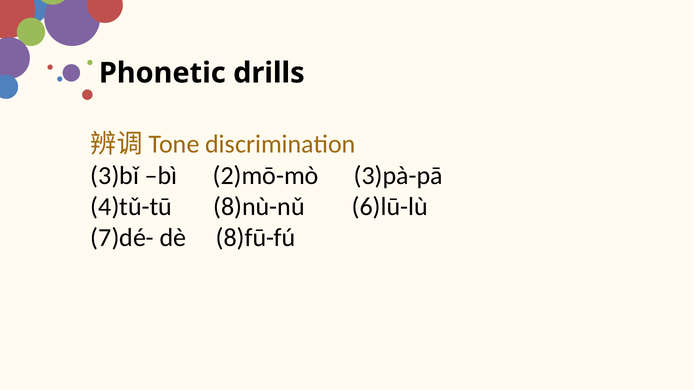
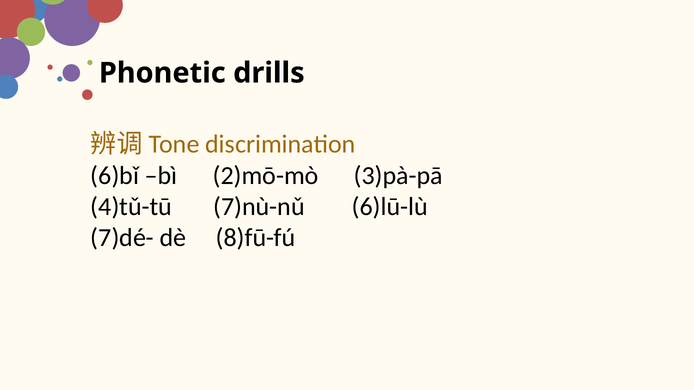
3)bǐ: 3)bǐ -> 6)bǐ
8)nù-nǔ: 8)nù-nǔ -> 7)nù-nǔ
